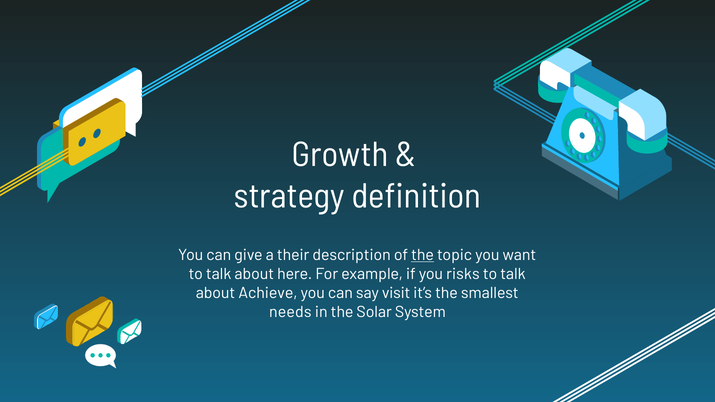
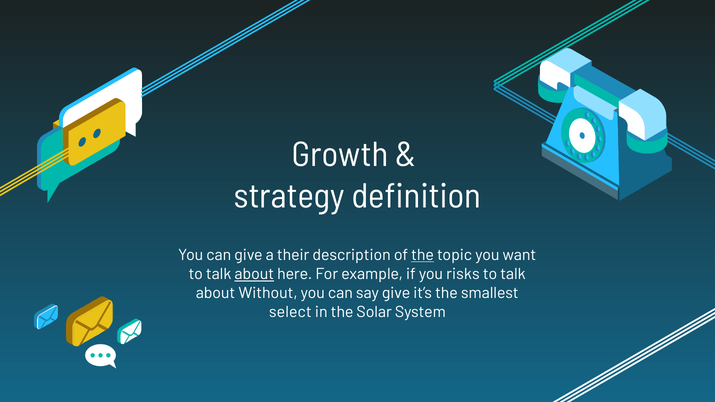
about at (254, 274) underline: none -> present
Achieve: Achieve -> Without
say visit: visit -> give
needs: needs -> select
